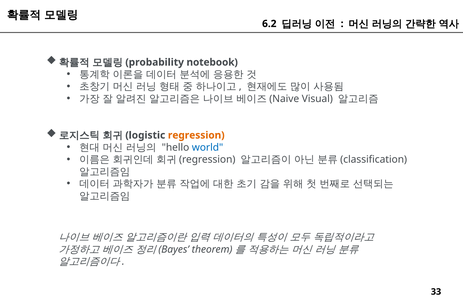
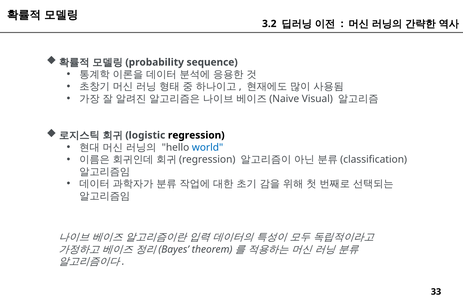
6.2: 6.2 -> 3.2
notebook: notebook -> sequence
regression colour: orange -> black
